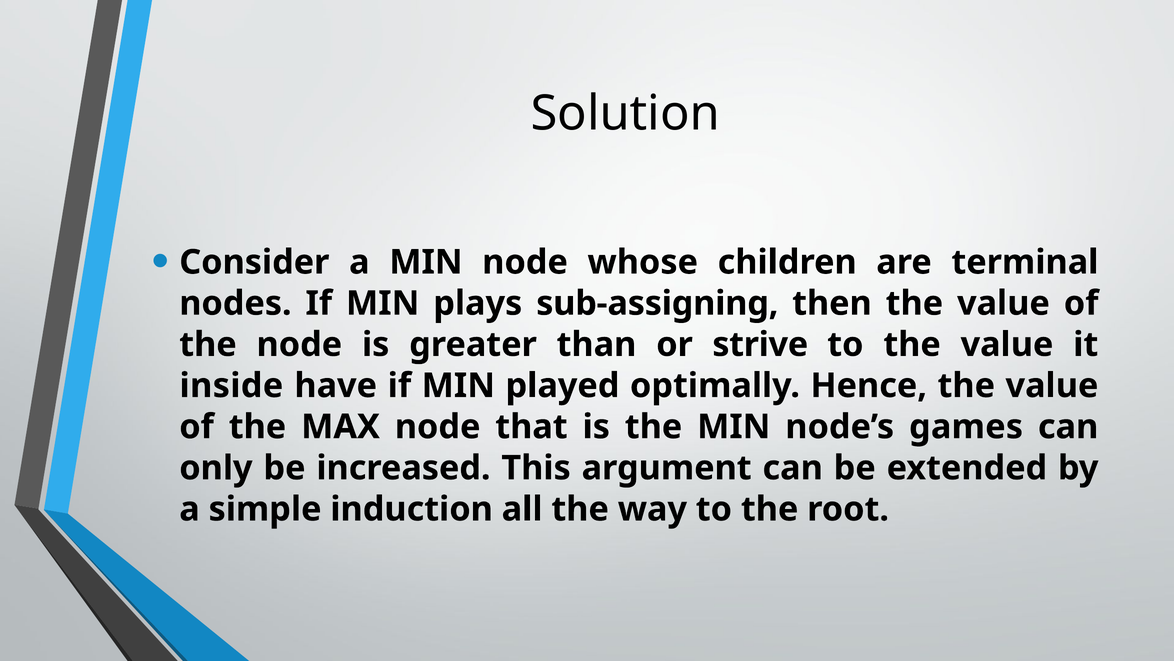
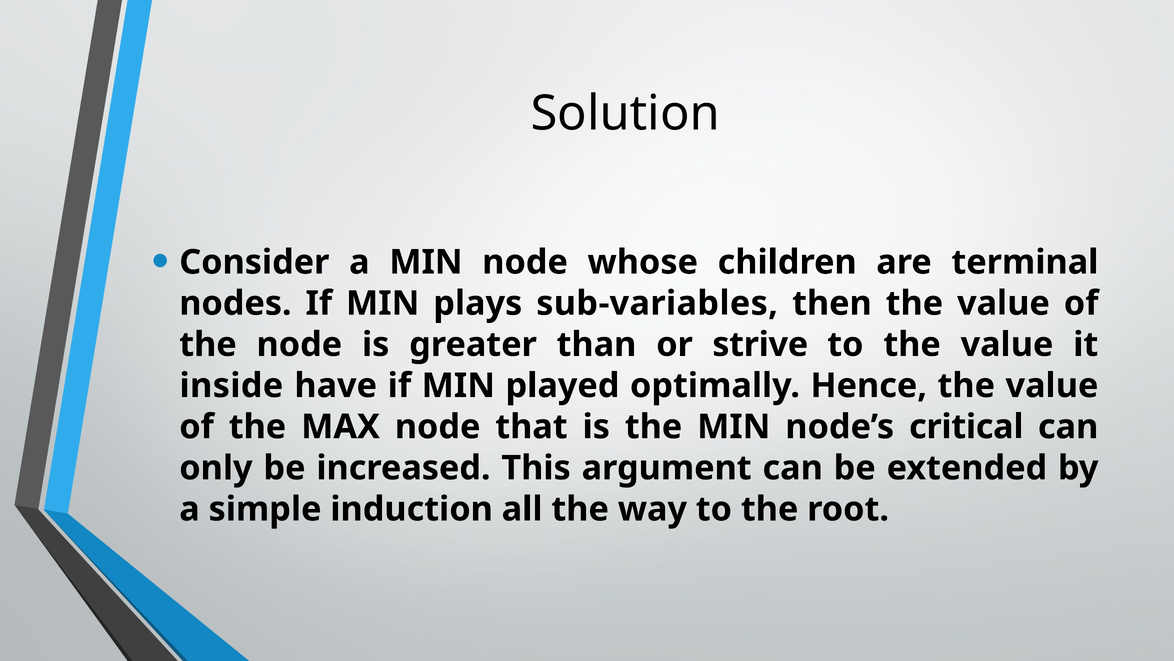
sub-assigning: sub-assigning -> sub-variables
games: games -> critical
